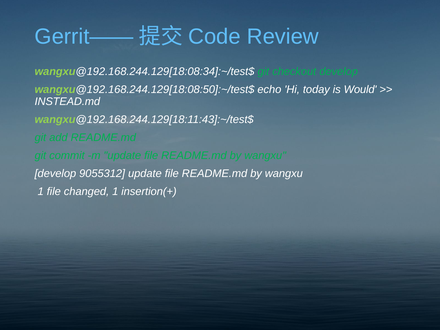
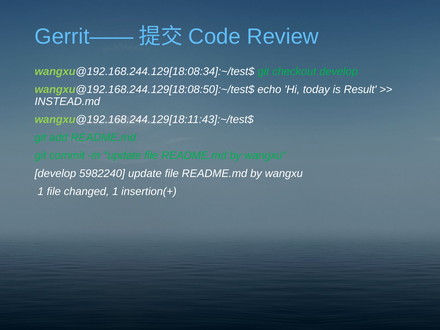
Would: Would -> Result
9055312: 9055312 -> 5982240
